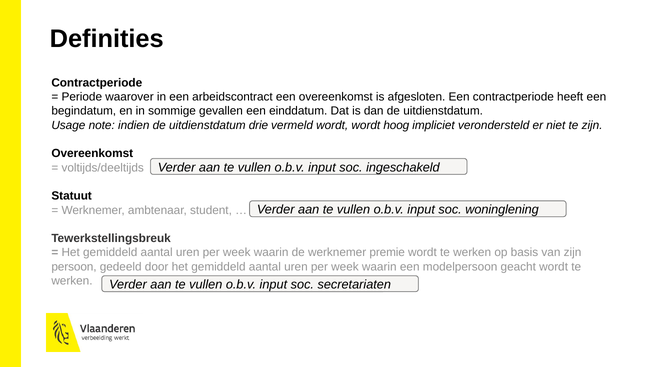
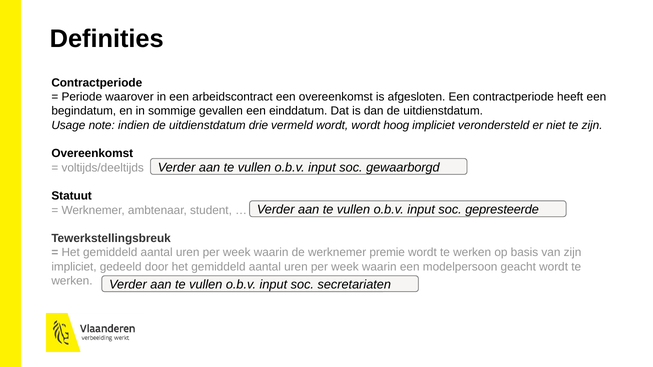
ingeschakeld: ingeschakeld -> gewaarborgd
woninglening: woninglening -> gepresteerde
persoon at (74, 267): persoon -> impliciet
